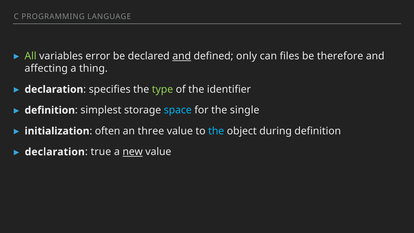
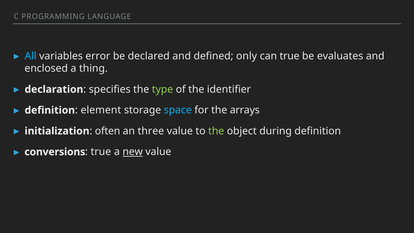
All colour: light green -> light blue
and at (182, 56) underline: present -> none
can files: files -> true
therefore: therefore -> evaluates
affecting: affecting -> enclosed
simplest: simplest -> element
single: single -> arrays
the at (216, 131) colour: light blue -> light green
declaration at (55, 152): declaration -> conversions
